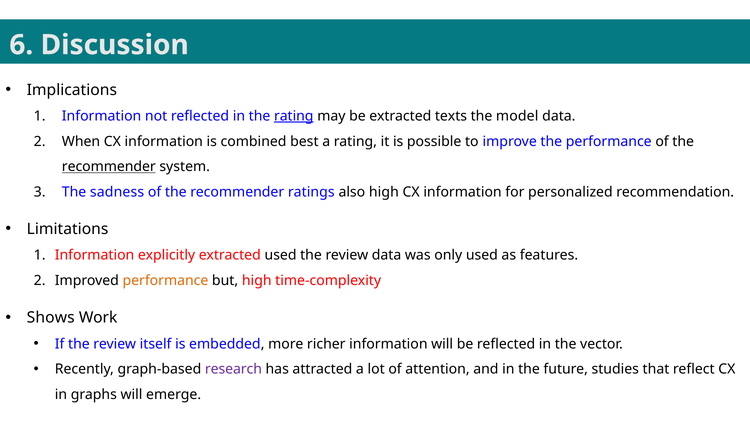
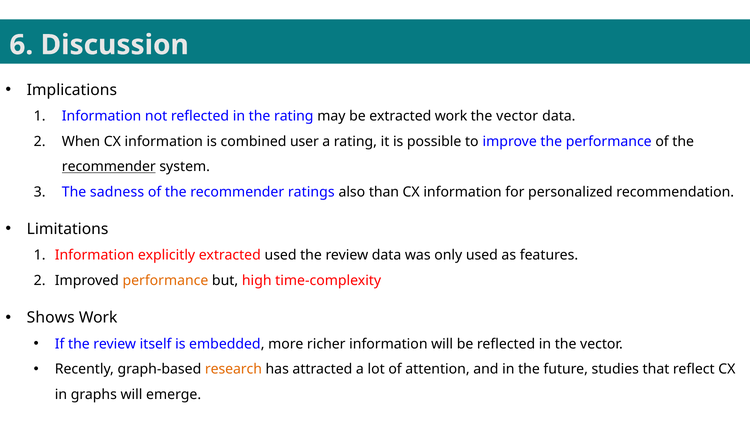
rating at (294, 116) underline: present -> none
extracted texts: texts -> work
model at (517, 116): model -> vector
best: best -> user
also high: high -> than
research colour: purple -> orange
